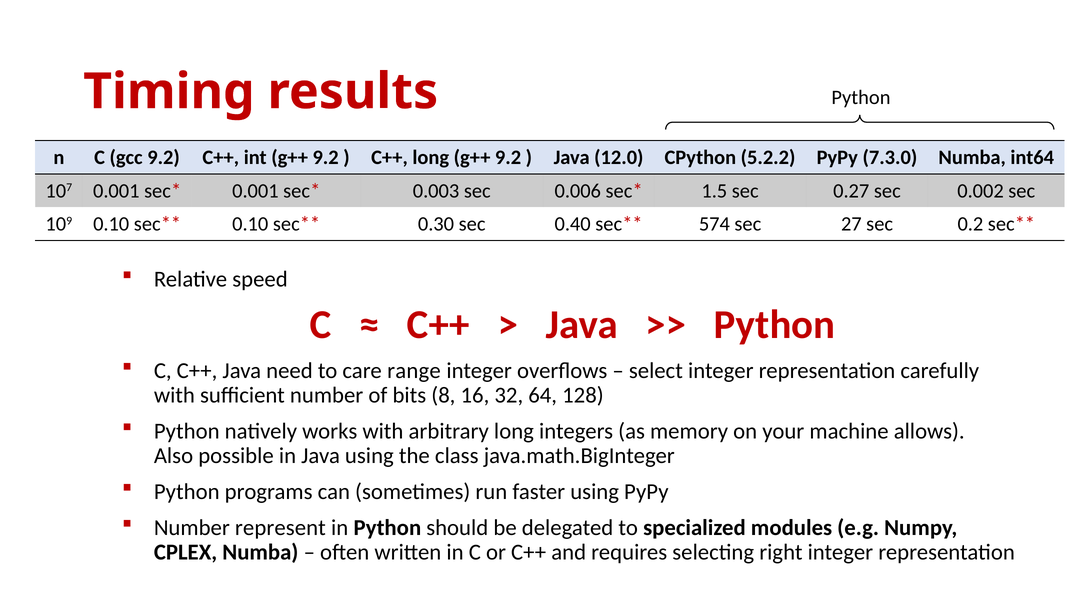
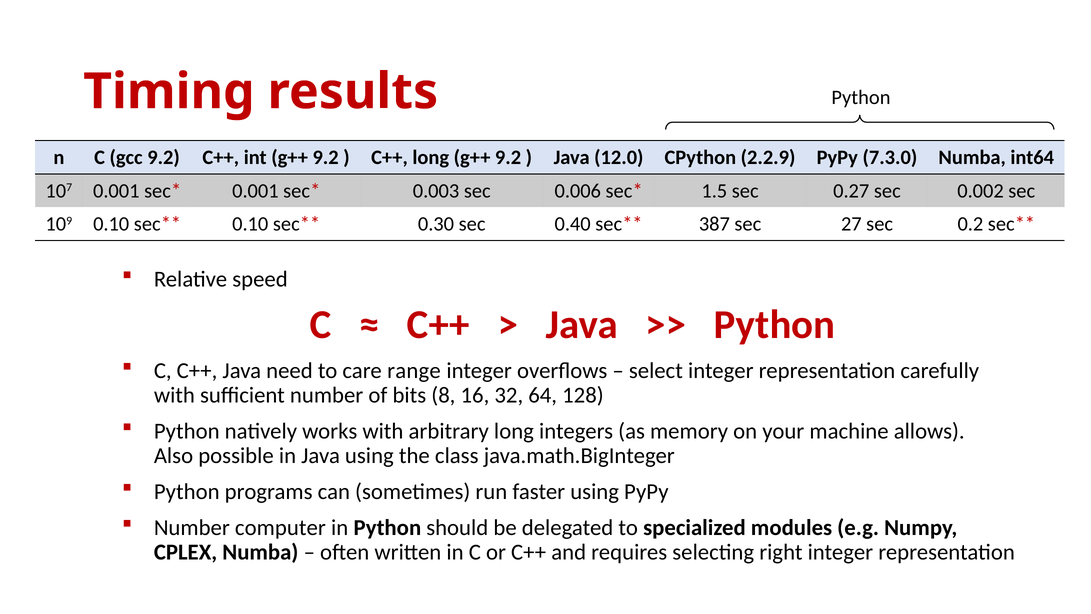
5.2.2: 5.2.2 -> 2.2.9
574: 574 -> 387
represent: represent -> computer
